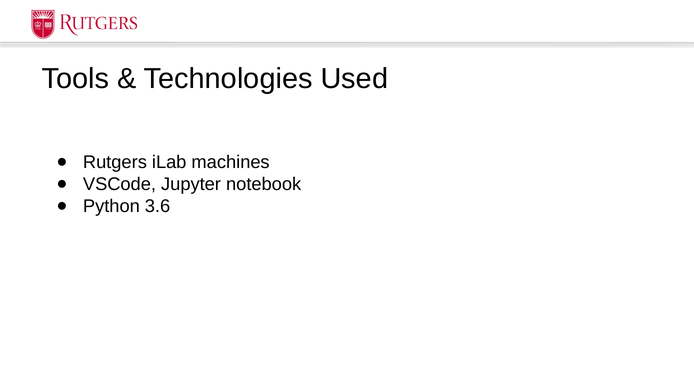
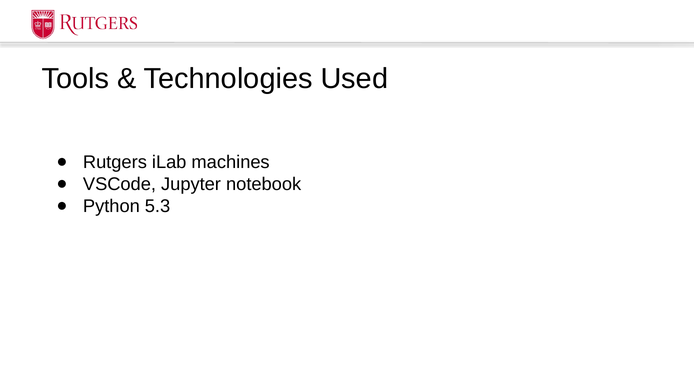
3.6: 3.6 -> 5.3
